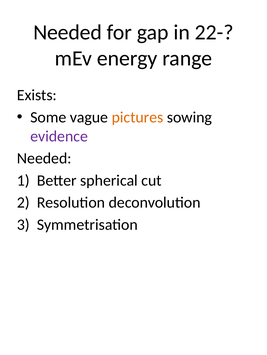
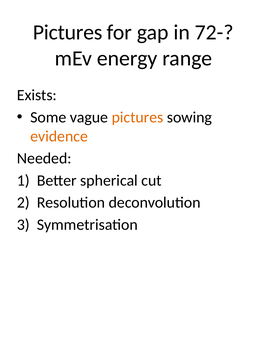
Needed at (68, 32): Needed -> Pictures
22-: 22- -> 72-
evidence colour: purple -> orange
